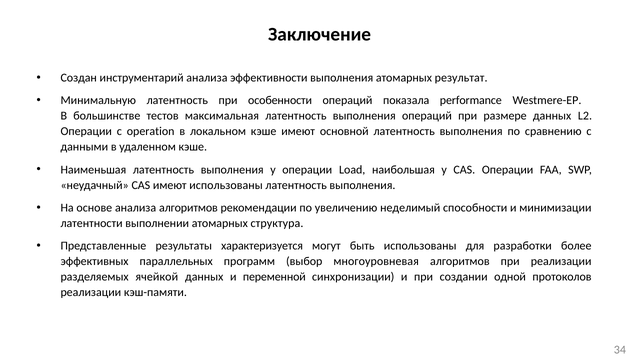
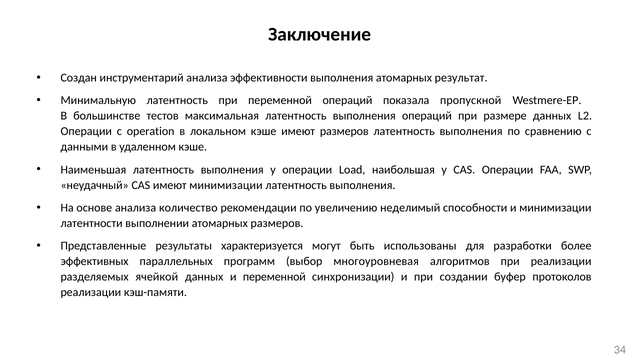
при особенности: особенности -> переменной
performance: performance -> пропускной
имеют основной: основной -> размеров
имеют использованы: использованы -> минимизации
анализа алгоритмов: алгоритмов -> количество
атомарных структура: структура -> размеров
одной: одной -> буфер
